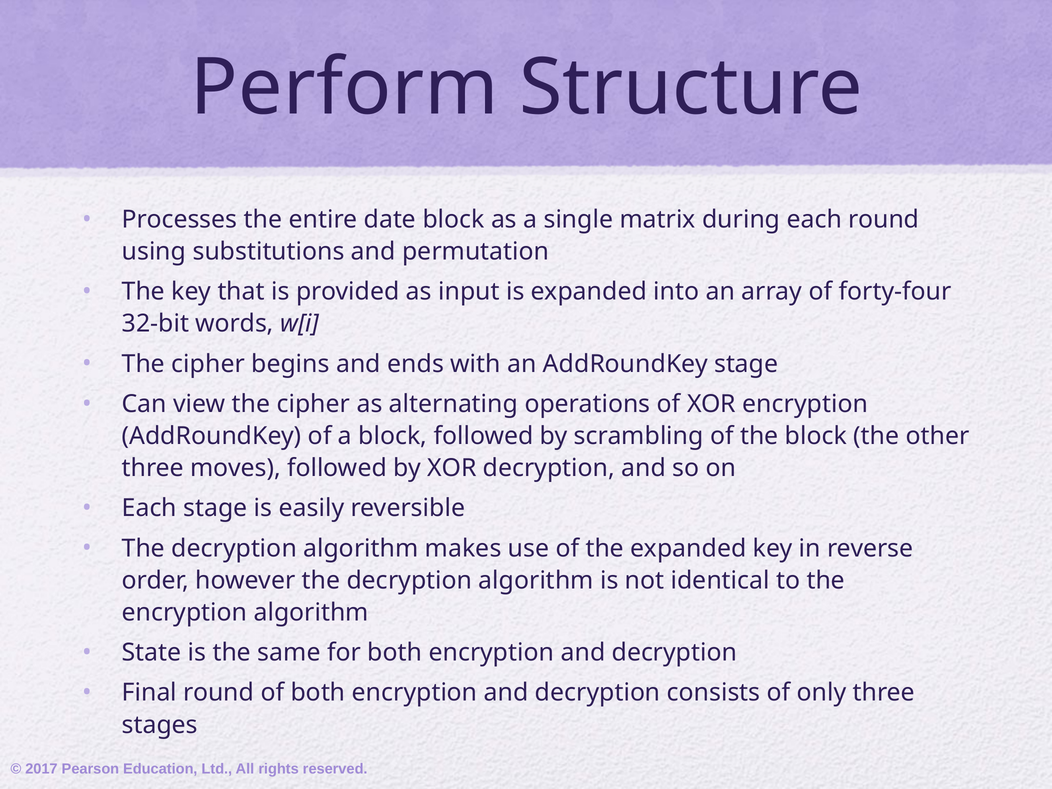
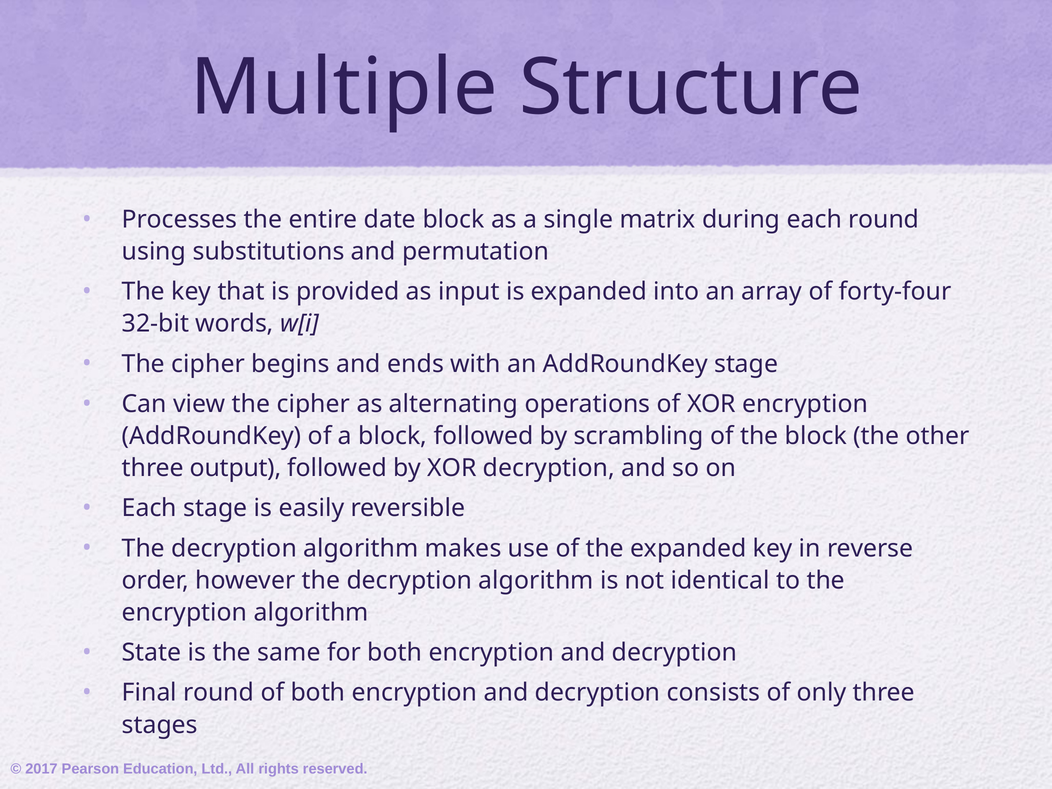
Perform: Perform -> Multiple
moves: moves -> output
